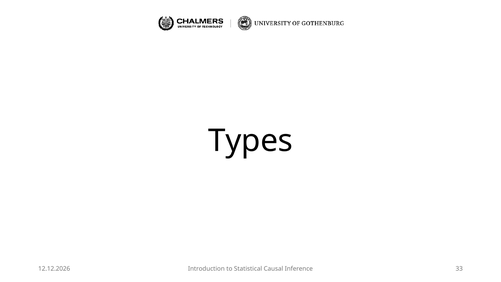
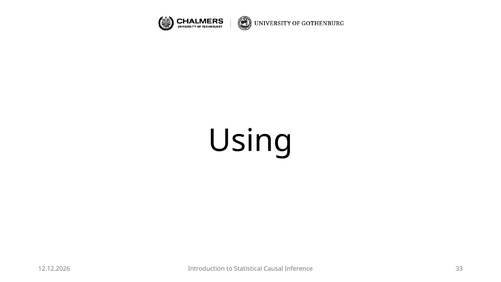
Types: Types -> Using
